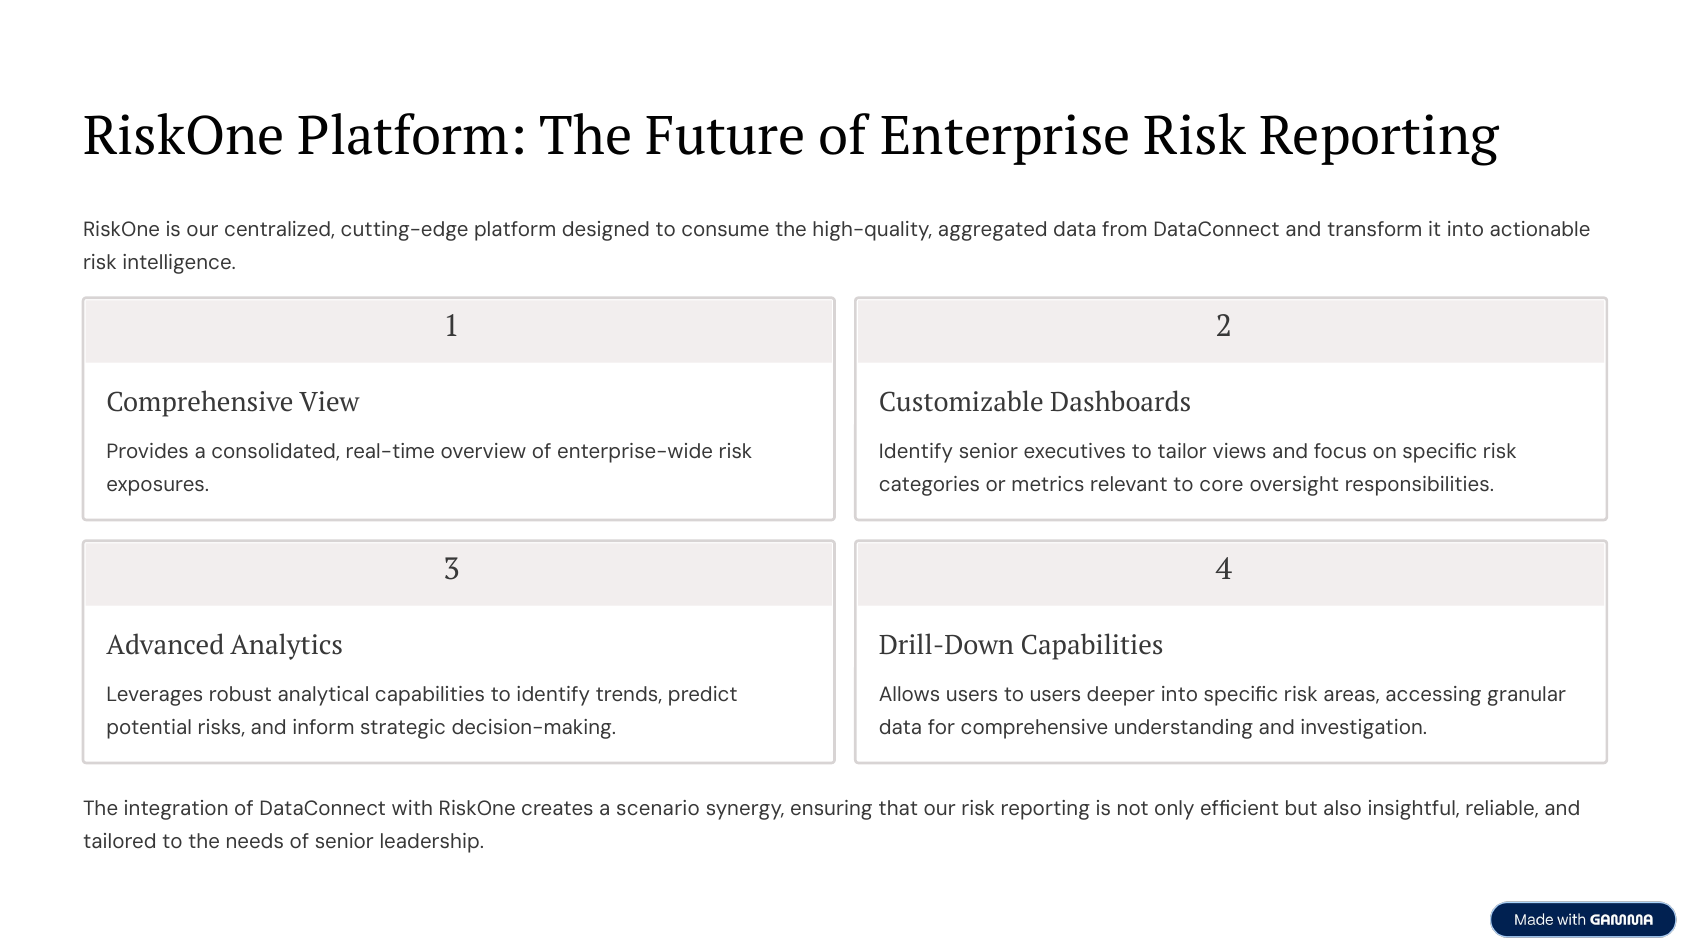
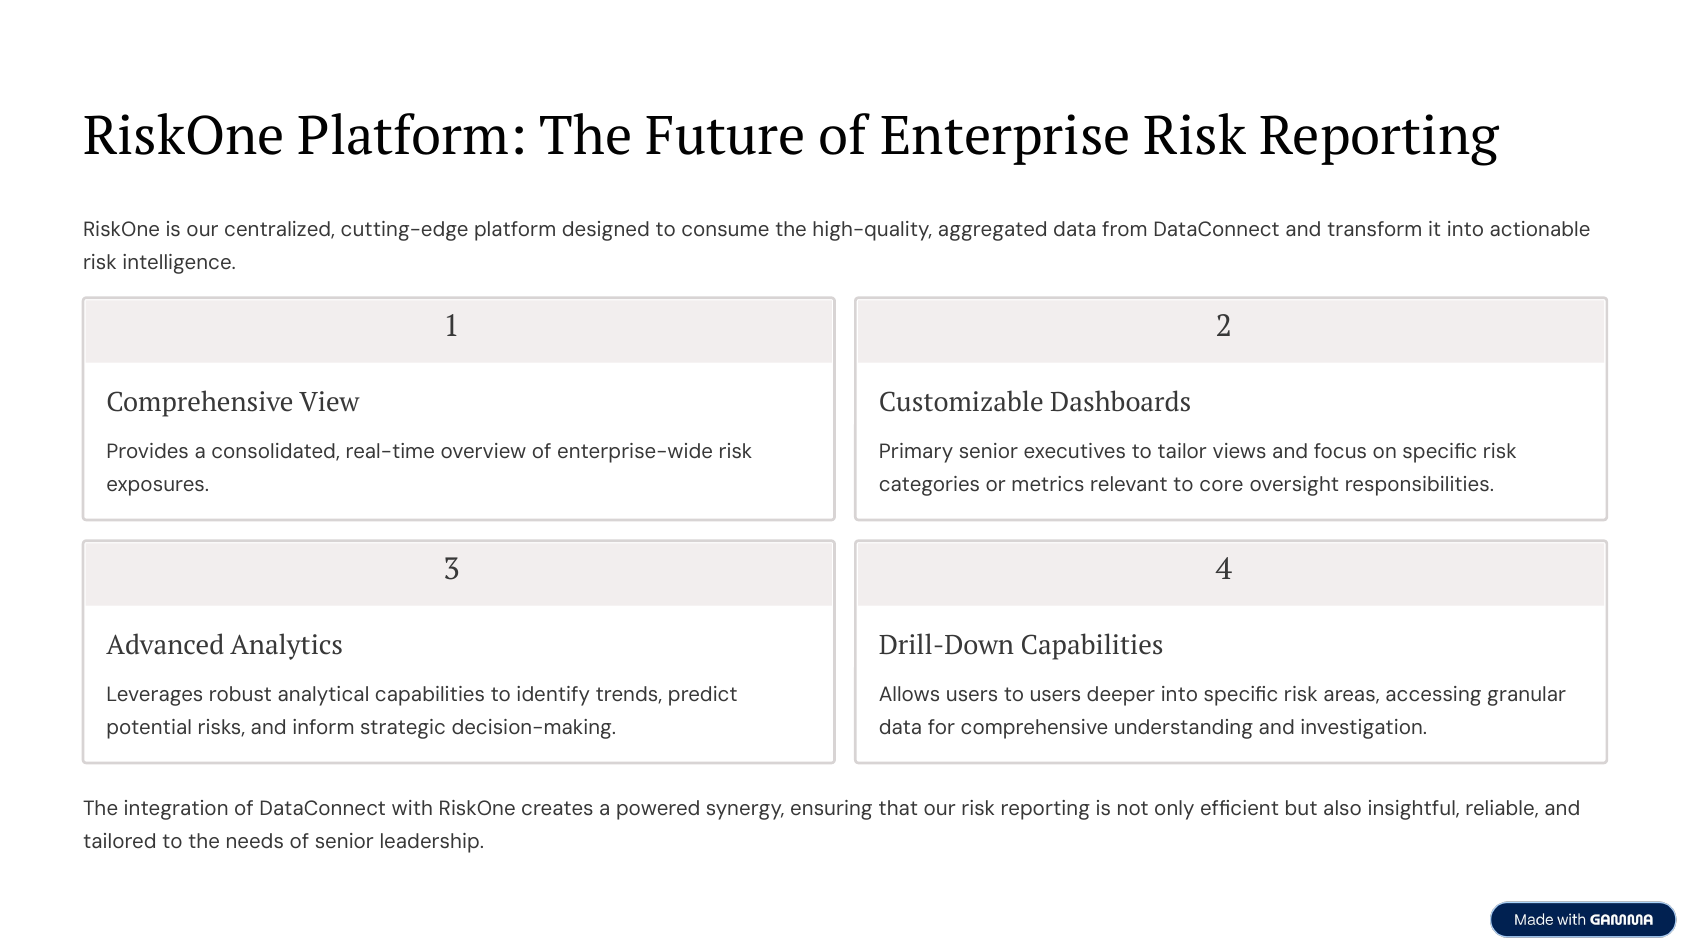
Identify at (916, 452): Identify -> Primary
scenario: scenario -> powered
